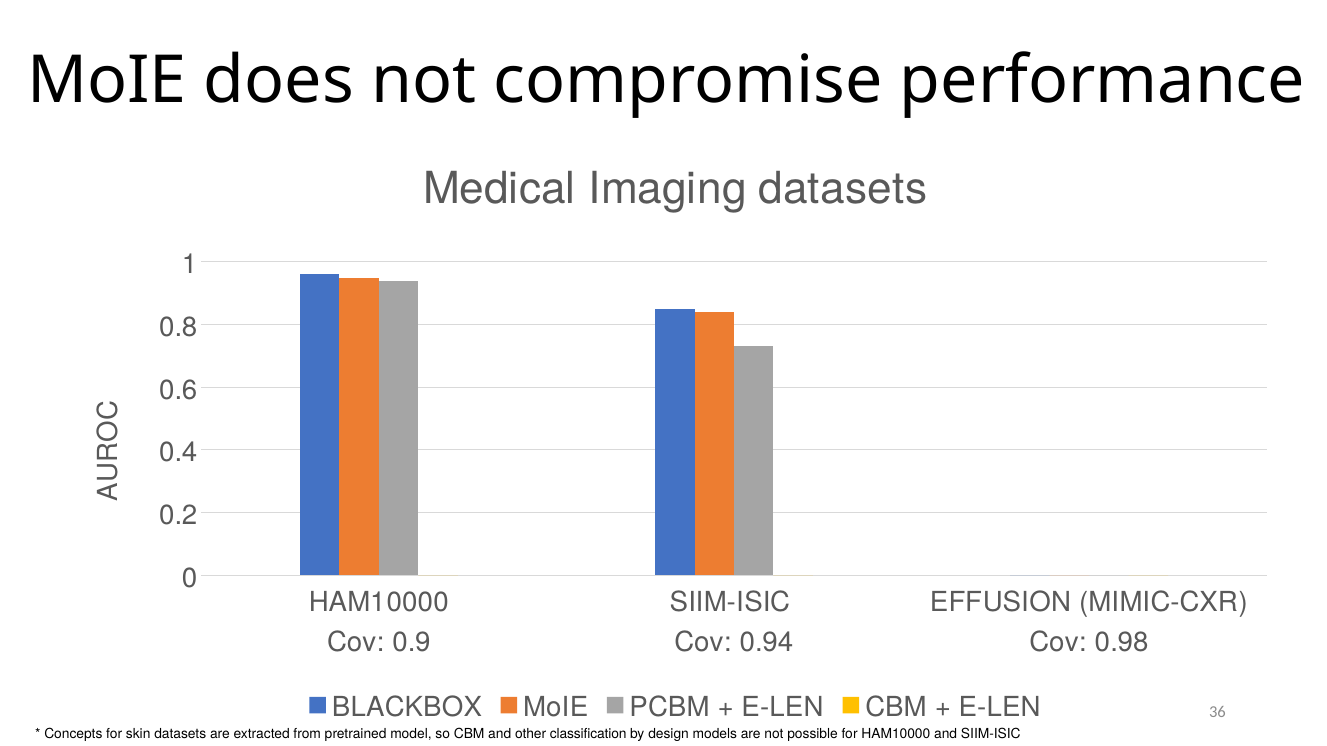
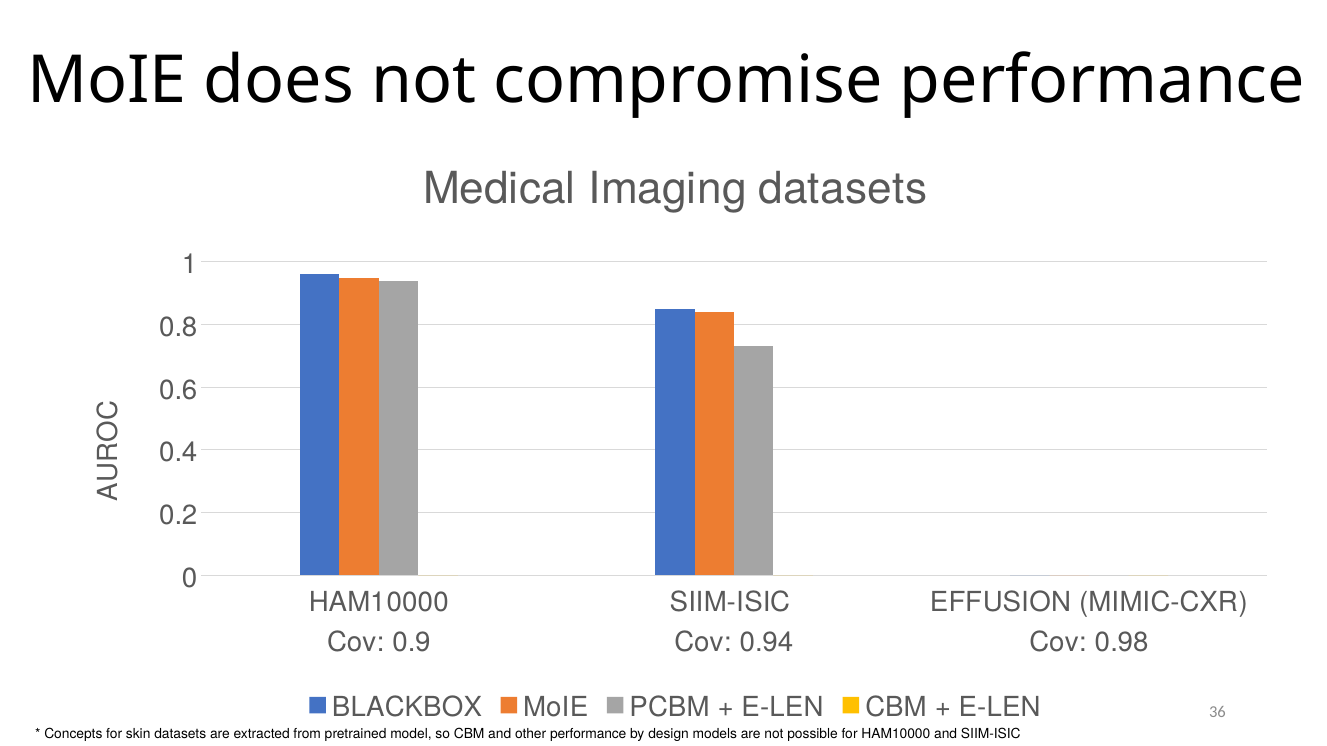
other classification: classification -> performance
